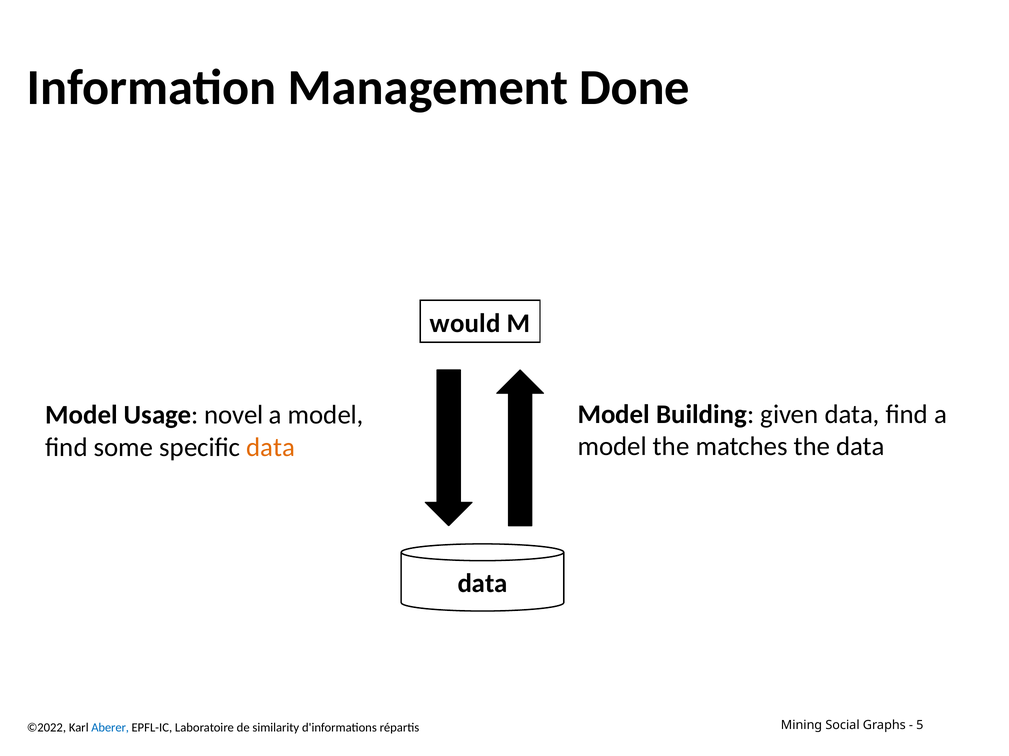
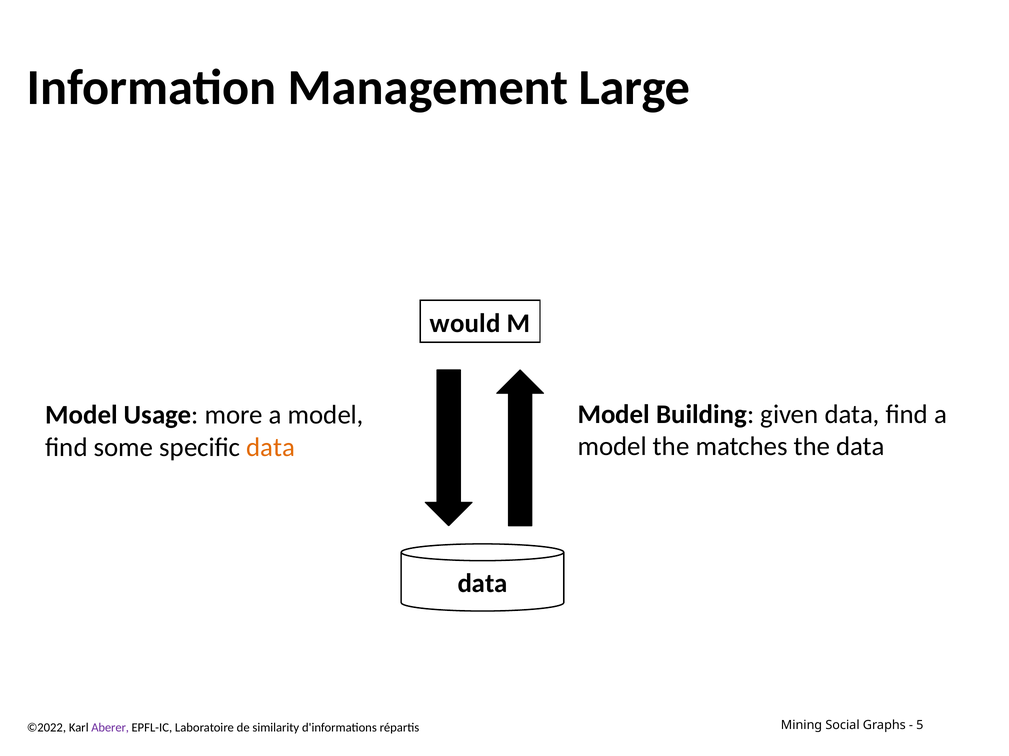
Done: Done -> Large
novel: novel -> more
Aberer colour: blue -> purple
